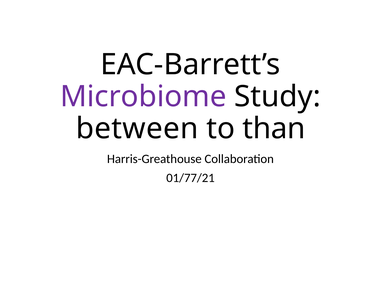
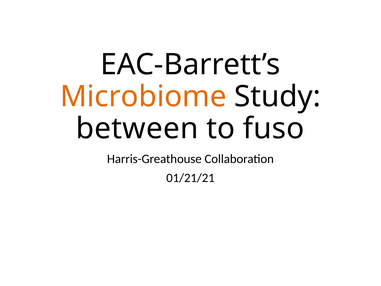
Microbiome colour: purple -> orange
than: than -> fuso
01/77/21: 01/77/21 -> 01/21/21
